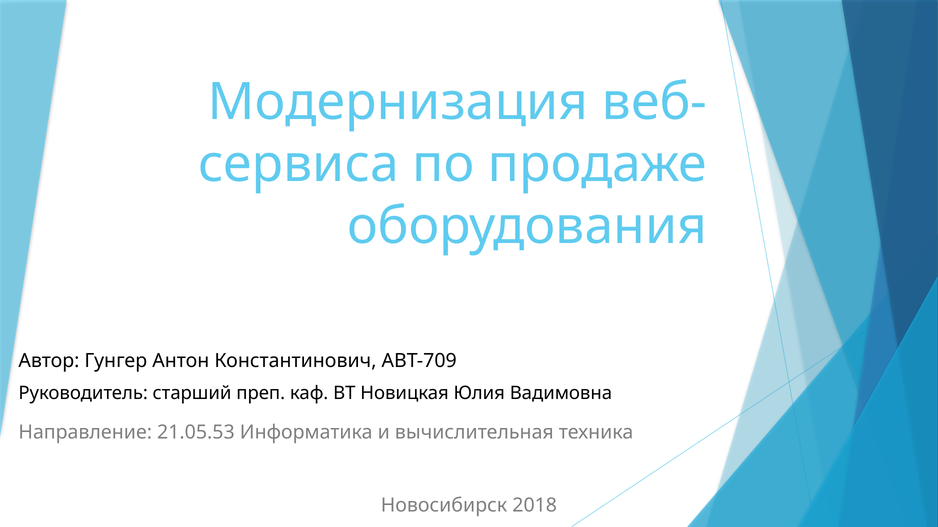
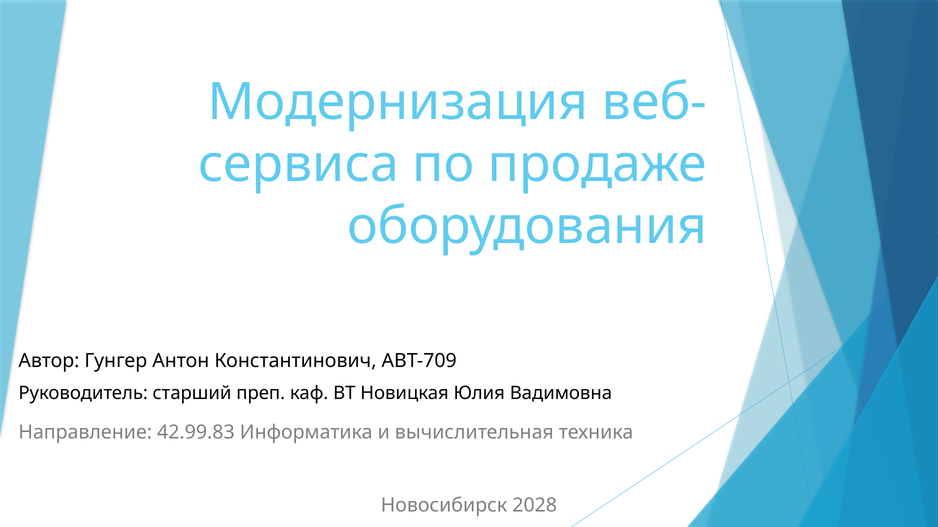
21.05.53: 21.05.53 -> 42.99.83
2018: 2018 -> 2028
